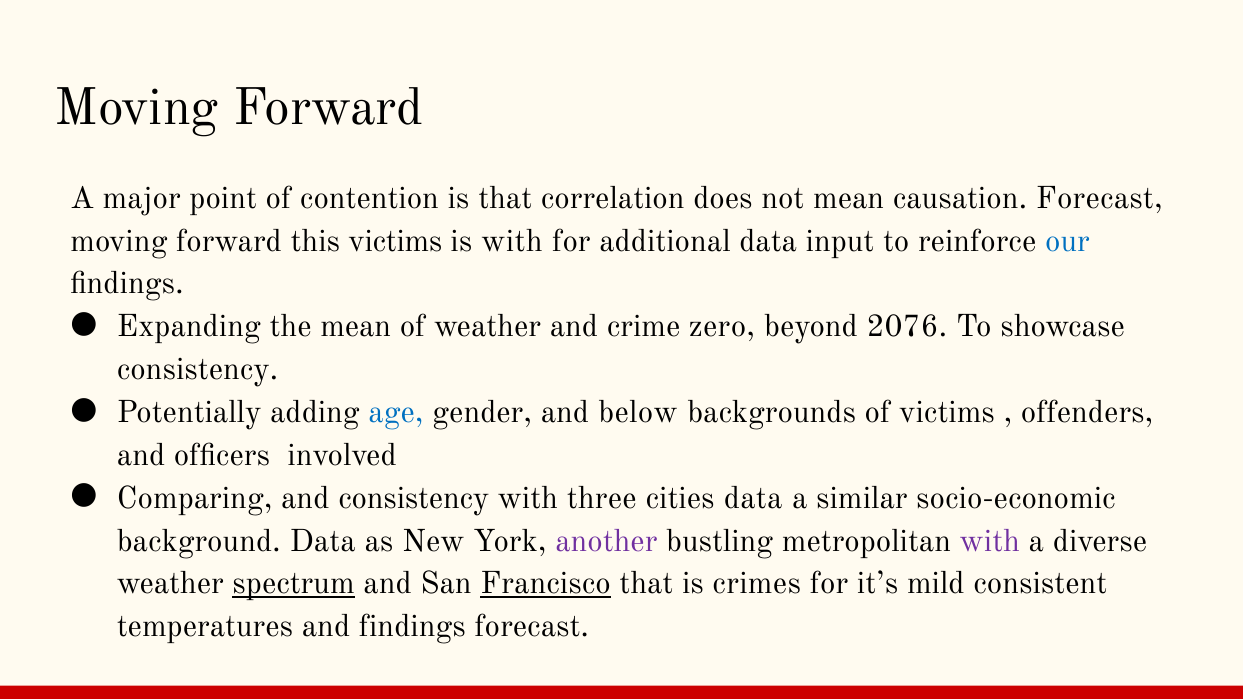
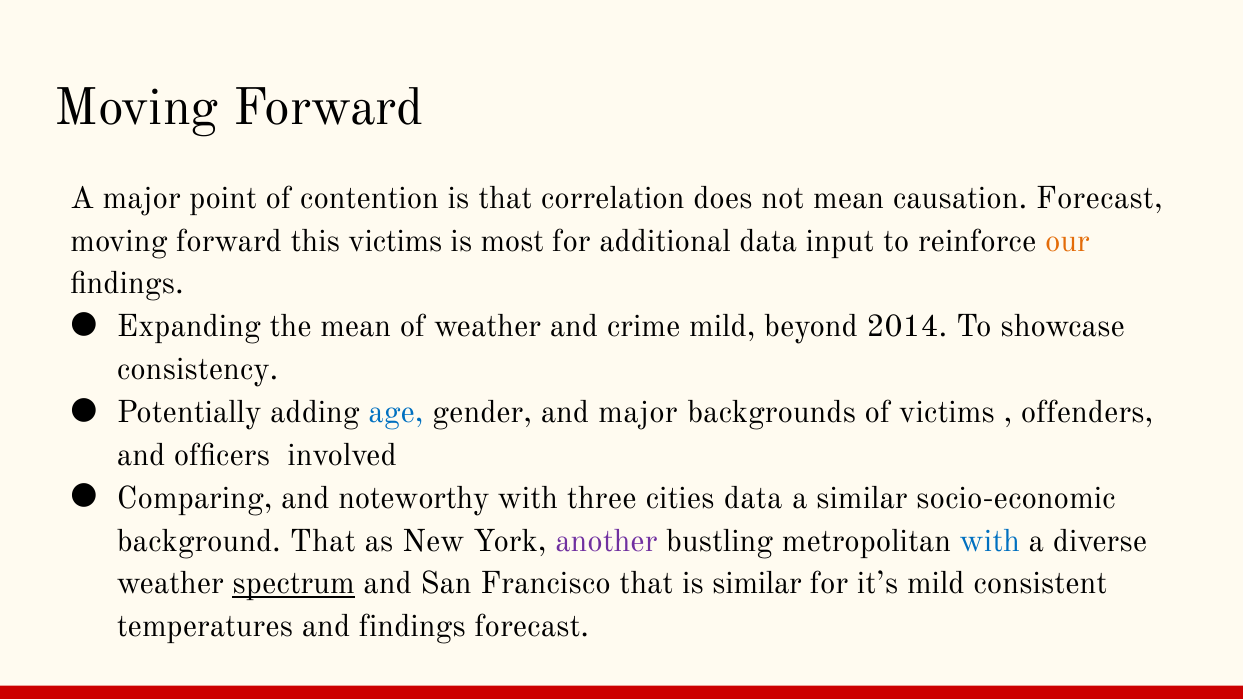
is with: with -> most
our colour: blue -> orange
crime zero: zero -> mild
2076: 2076 -> 2014
and below: below -> major
and consistency: consistency -> noteworthy
background Data: Data -> That
with at (990, 541) colour: purple -> blue
Francisco underline: present -> none
is crimes: crimes -> similar
